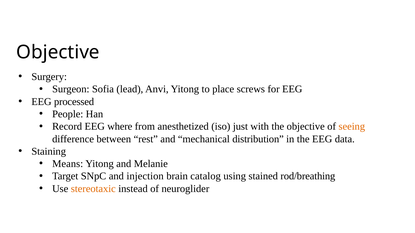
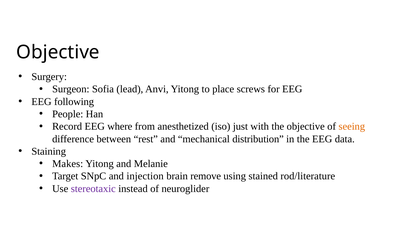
processed: processed -> following
Means: Means -> Makes
catalog: catalog -> remove
rod/breathing: rod/breathing -> rod/literature
stereotaxic colour: orange -> purple
